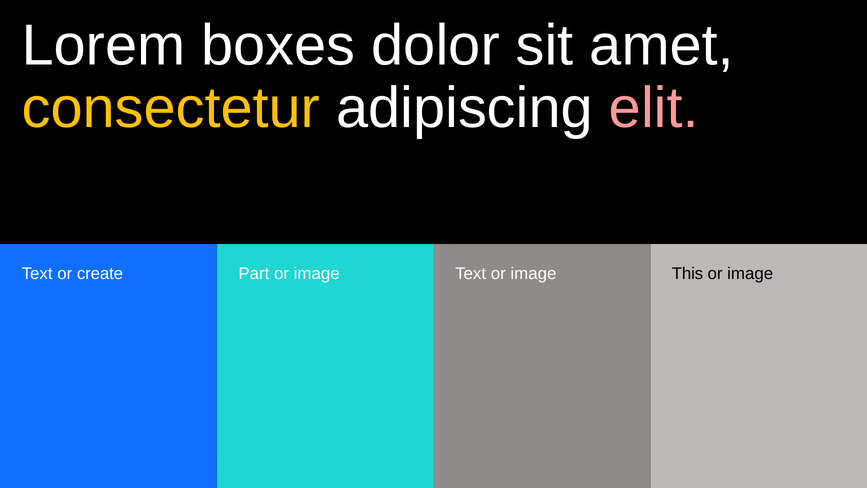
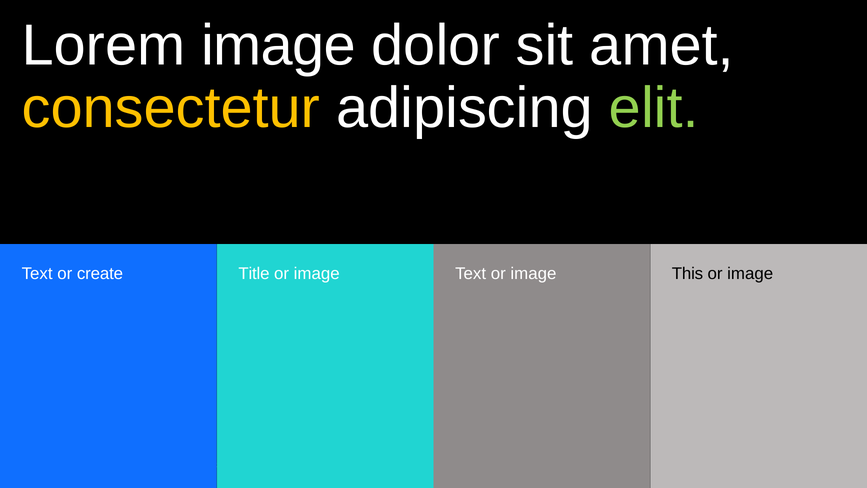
Lorem boxes: boxes -> image
elit colour: pink -> light green
Part: Part -> Title
